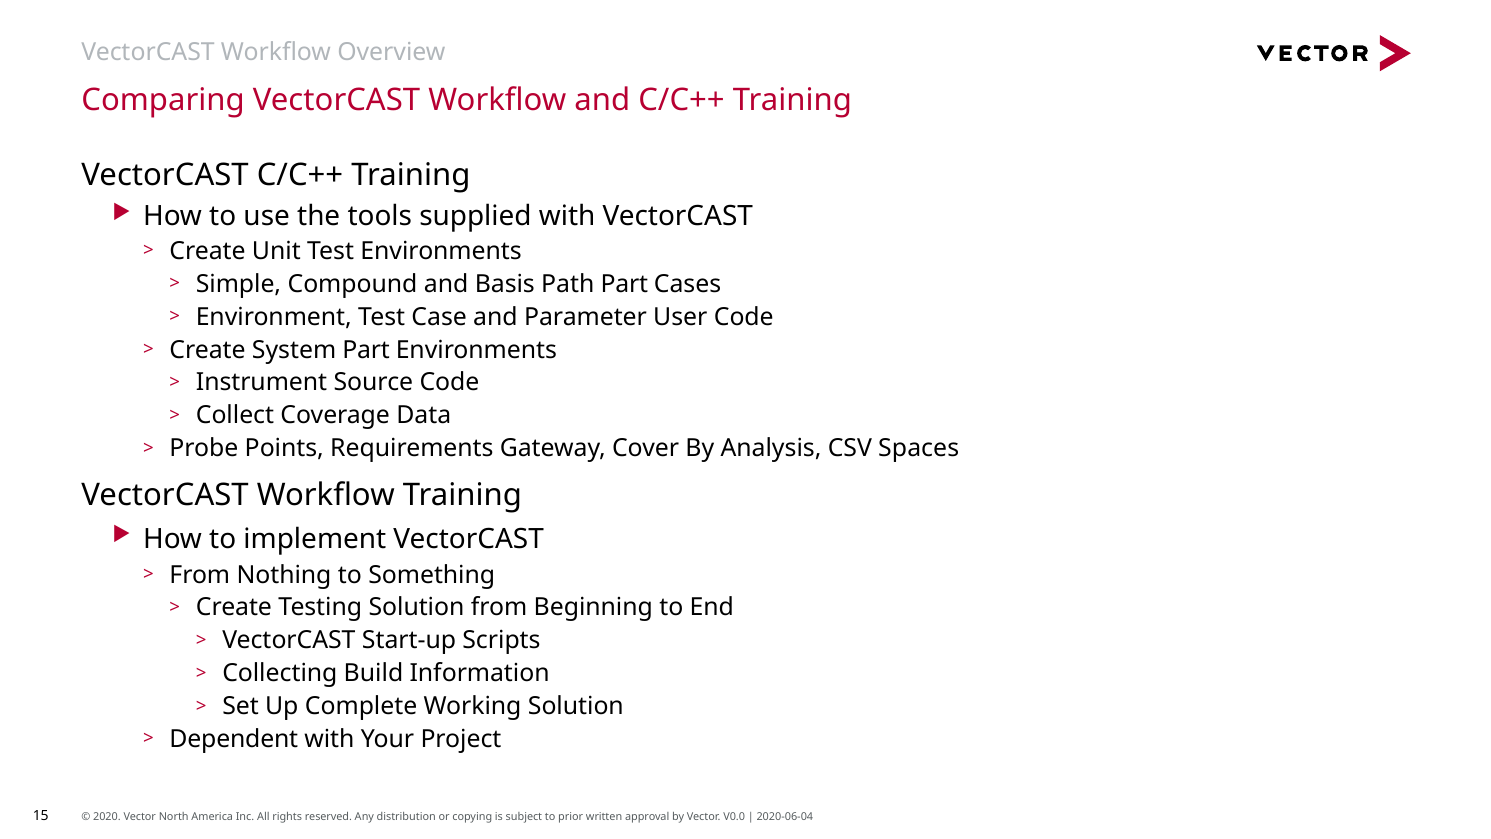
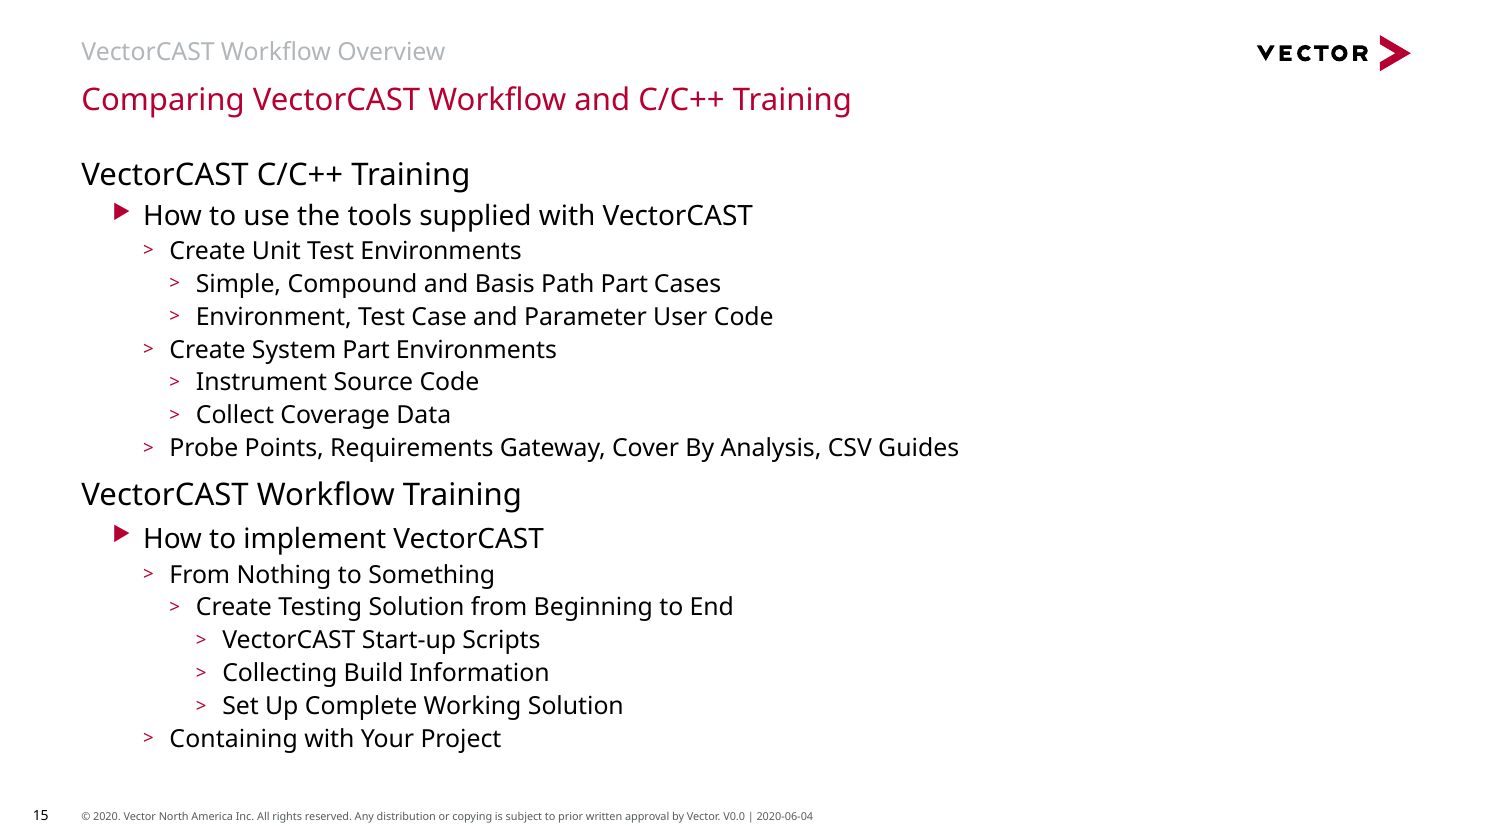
Spaces: Spaces -> Guides
Dependent: Dependent -> Containing
